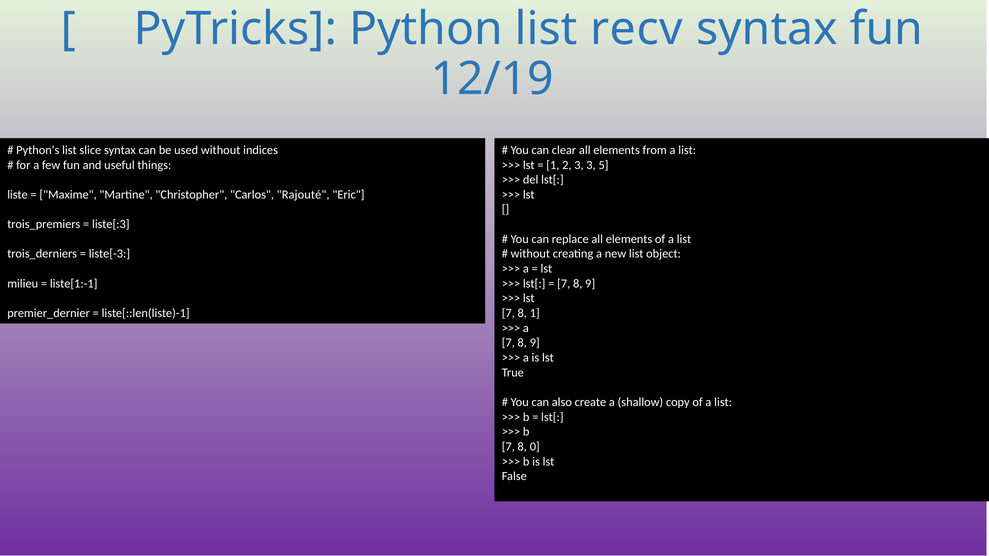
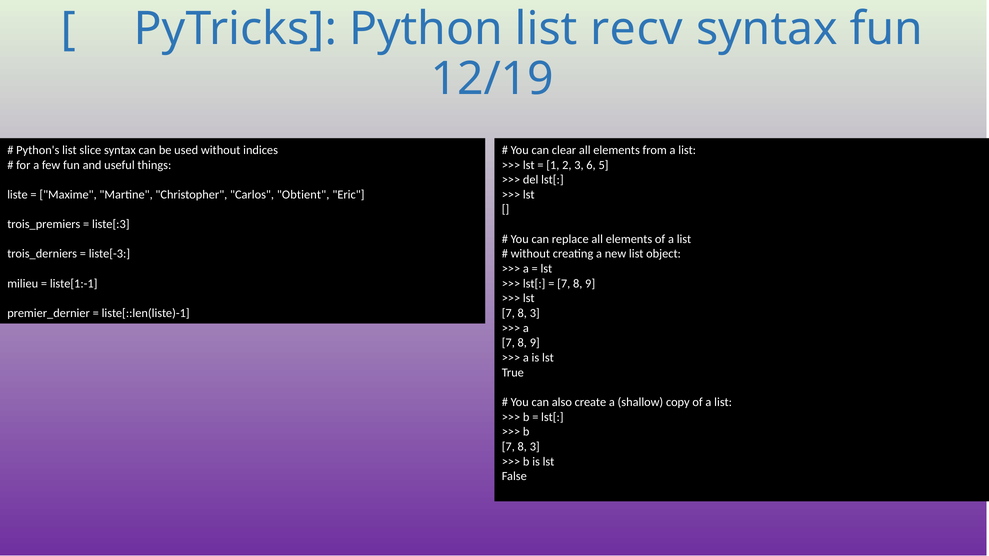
3 3: 3 -> 6
Rajouté: Rajouté -> Obtient
1 at (535, 313): 1 -> 3
0 at (535, 447): 0 -> 3
